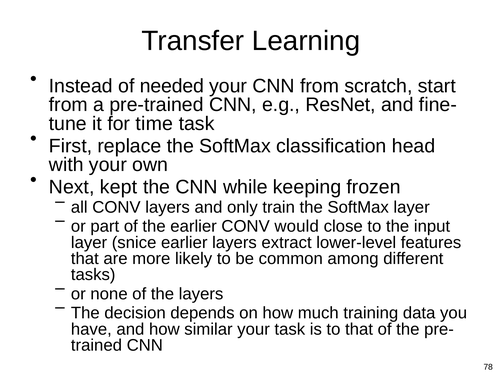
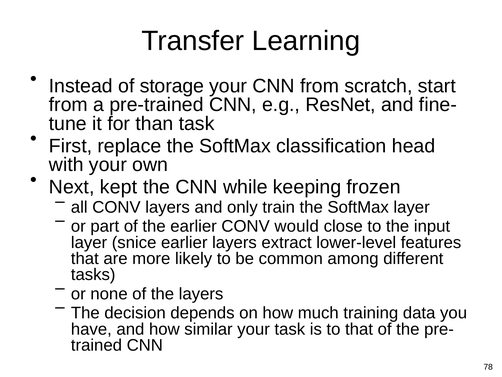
needed: needed -> storage
time: time -> than
